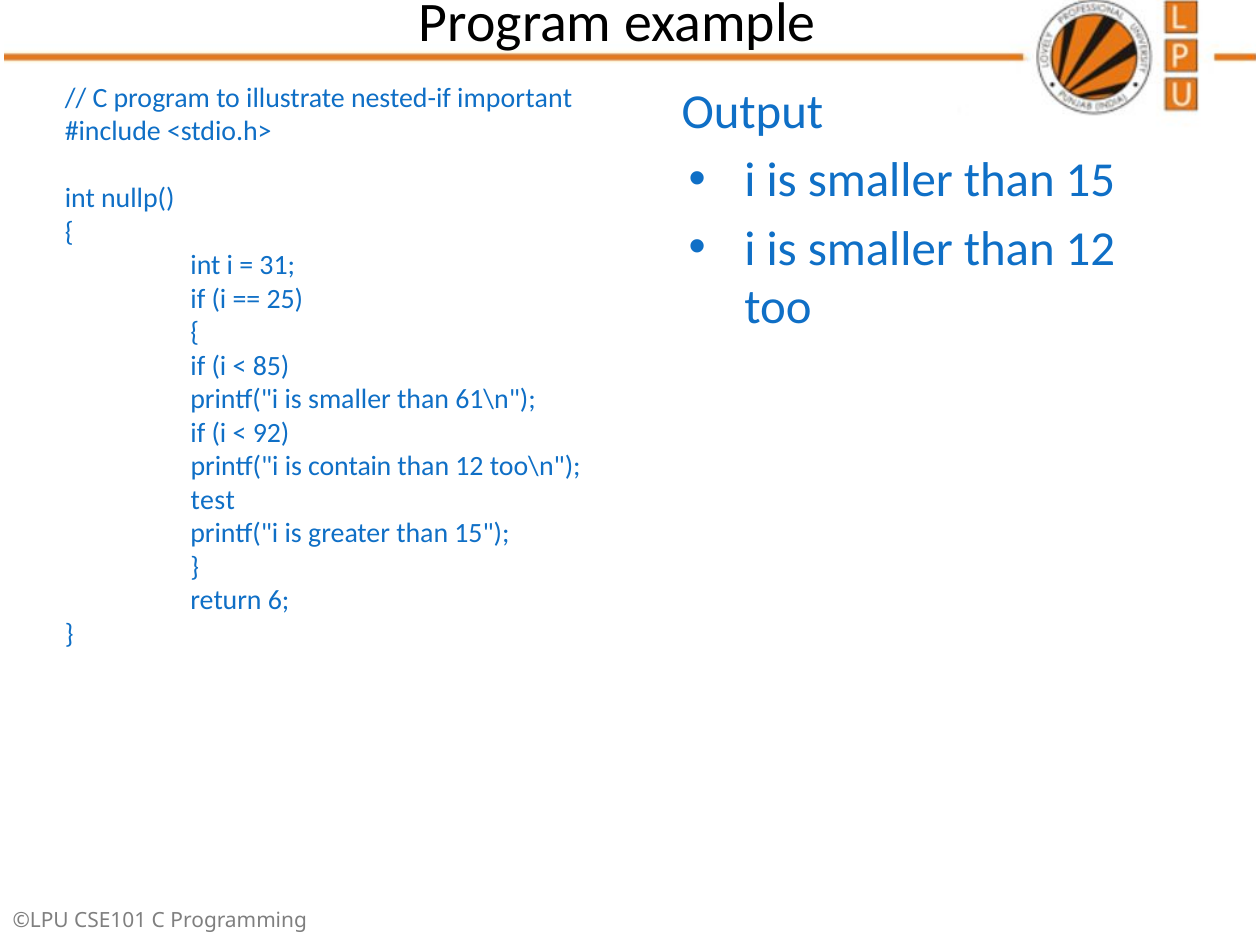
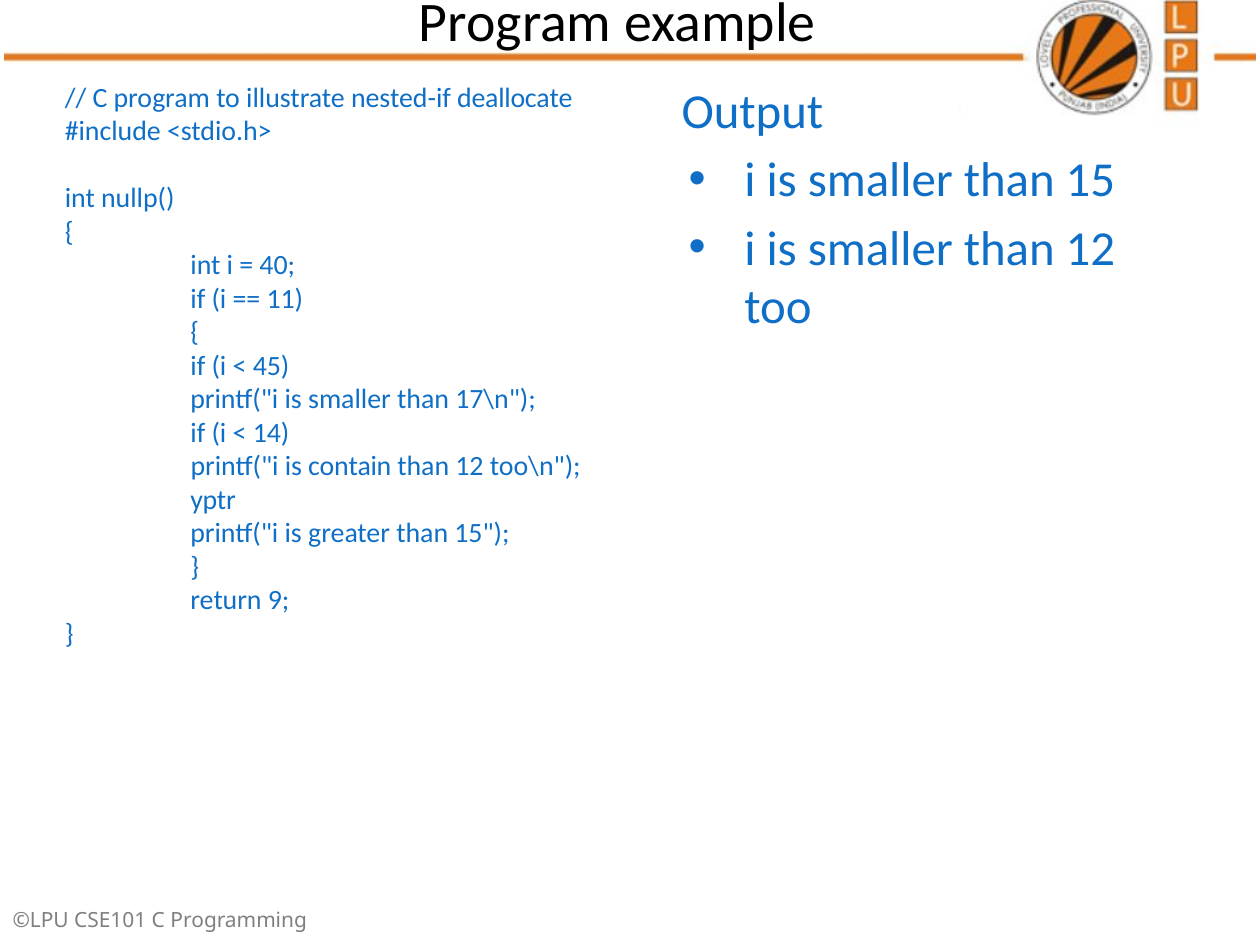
important: important -> deallocate
31: 31 -> 40
25: 25 -> 11
85: 85 -> 45
61\n: 61\n -> 17\n
92: 92 -> 14
test: test -> yptr
6: 6 -> 9
